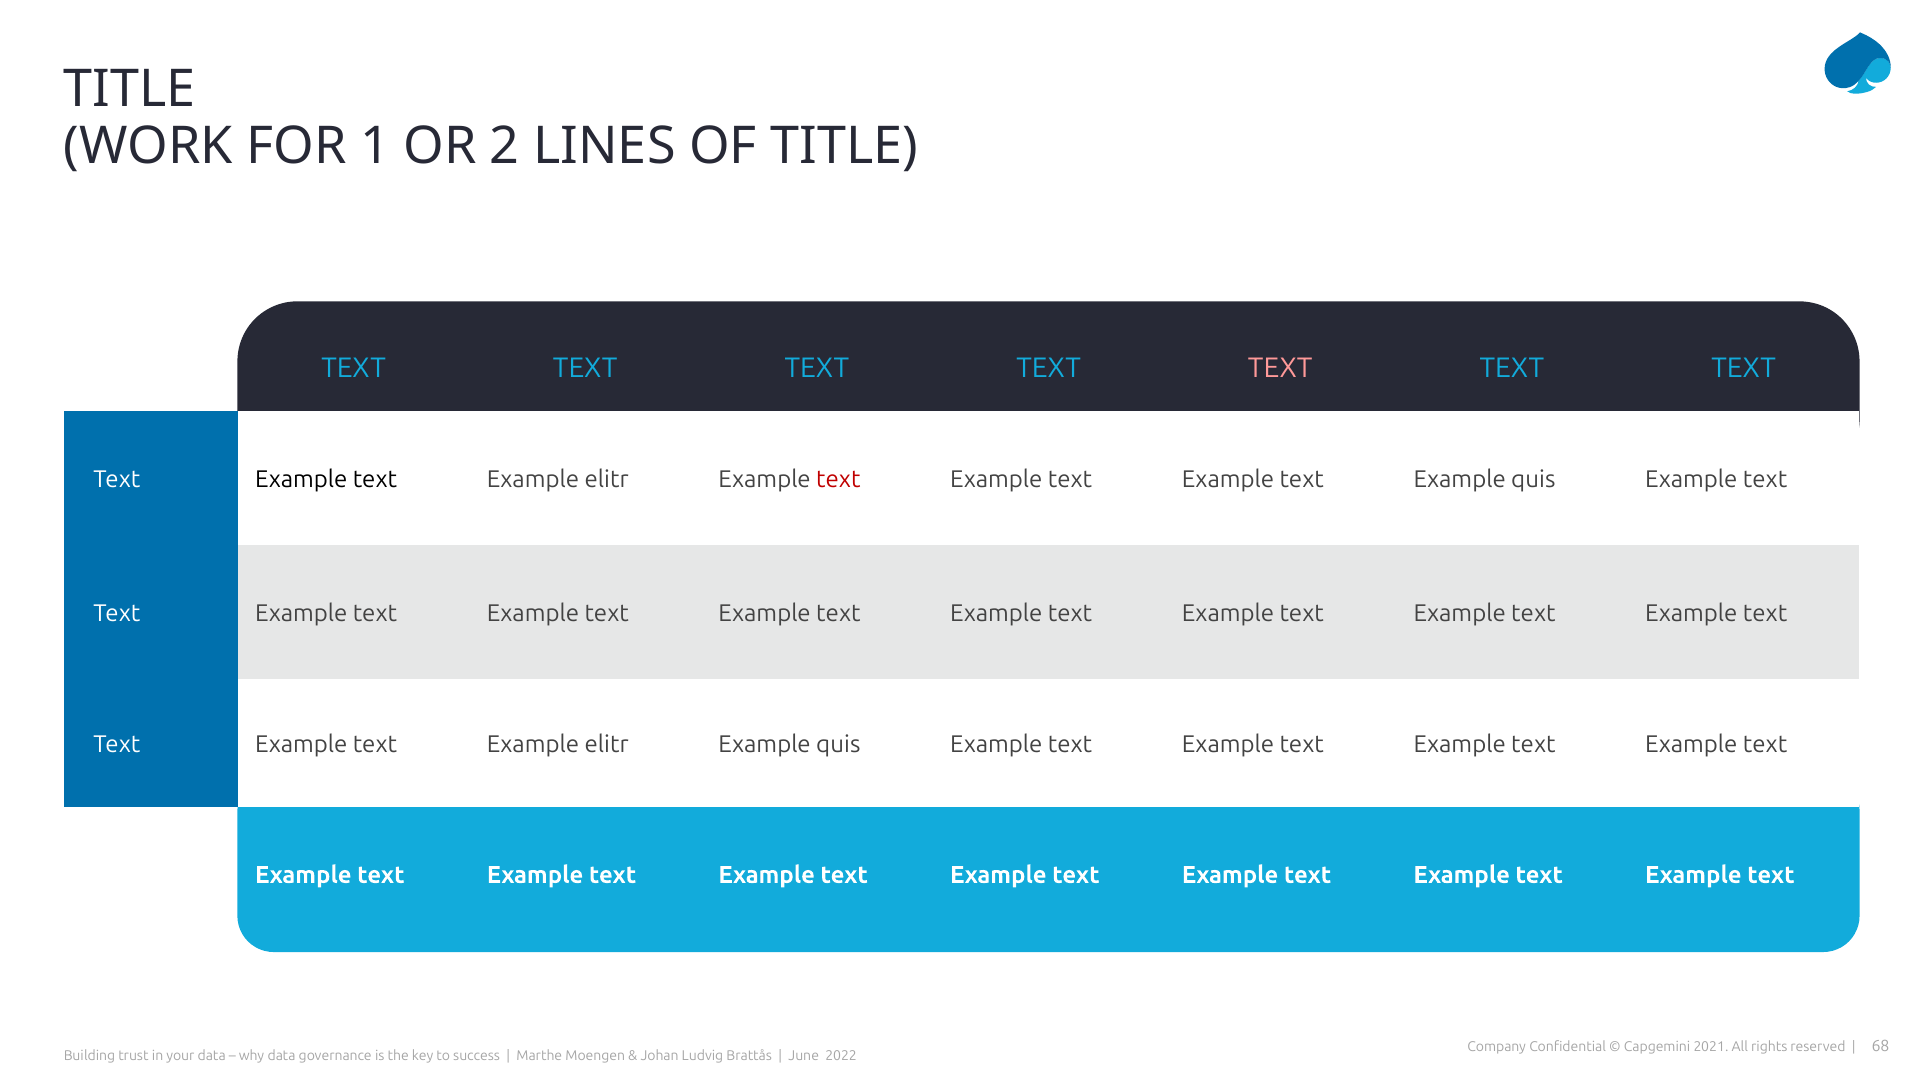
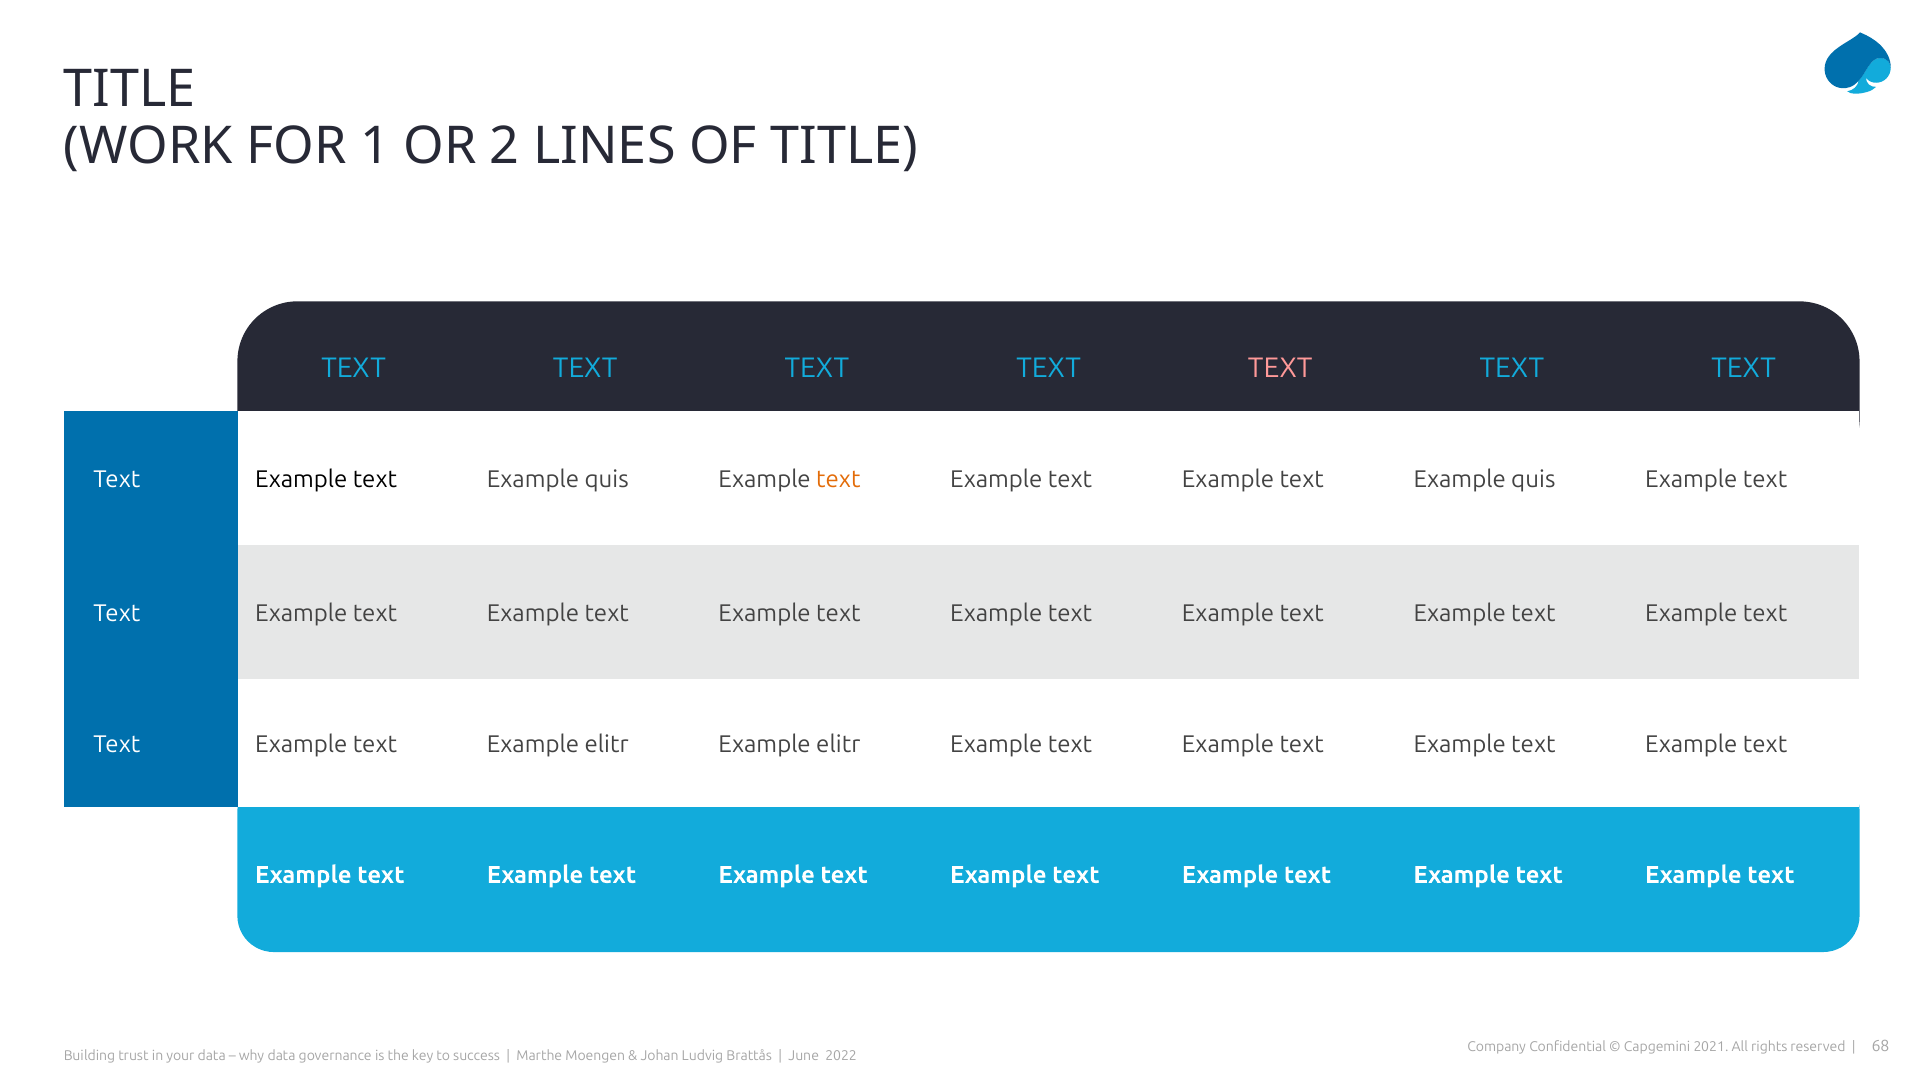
elitr at (607, 480): elitr -> quis
text at (838, 480) colour: red -> orange
quis at (838, 744): quis -> elitr
